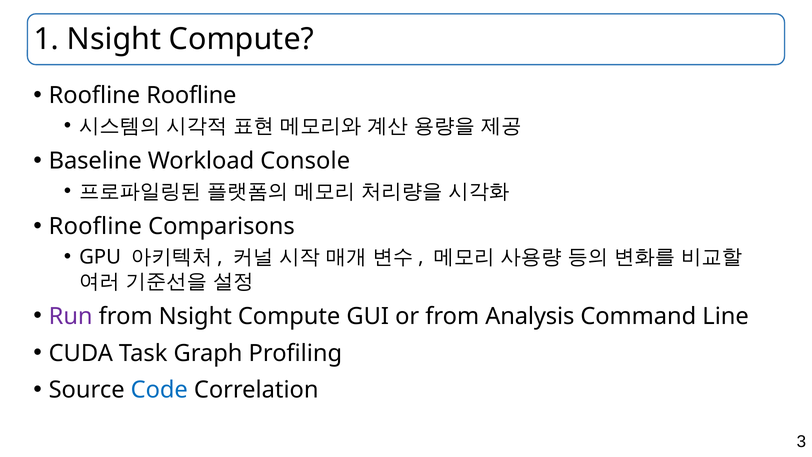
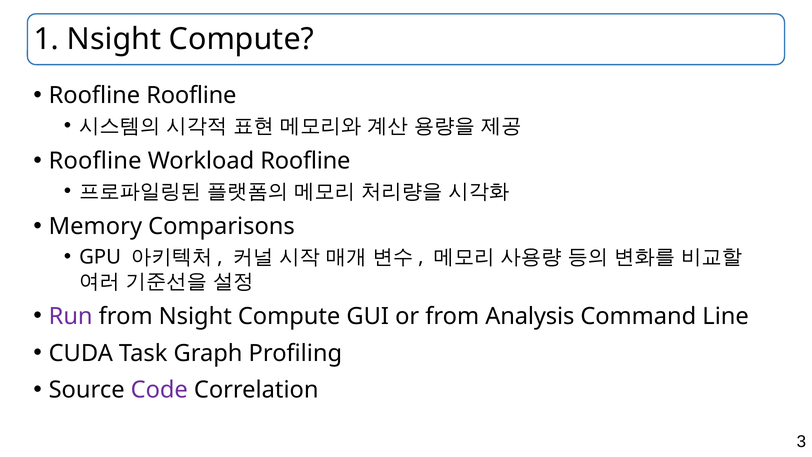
Baseline at (95, 161): Baseline -> Roofline
Workload Console: Console -> Roofline
Roofline at (95, 226): Roofline -> Memory
Code colour: blue -> purple
